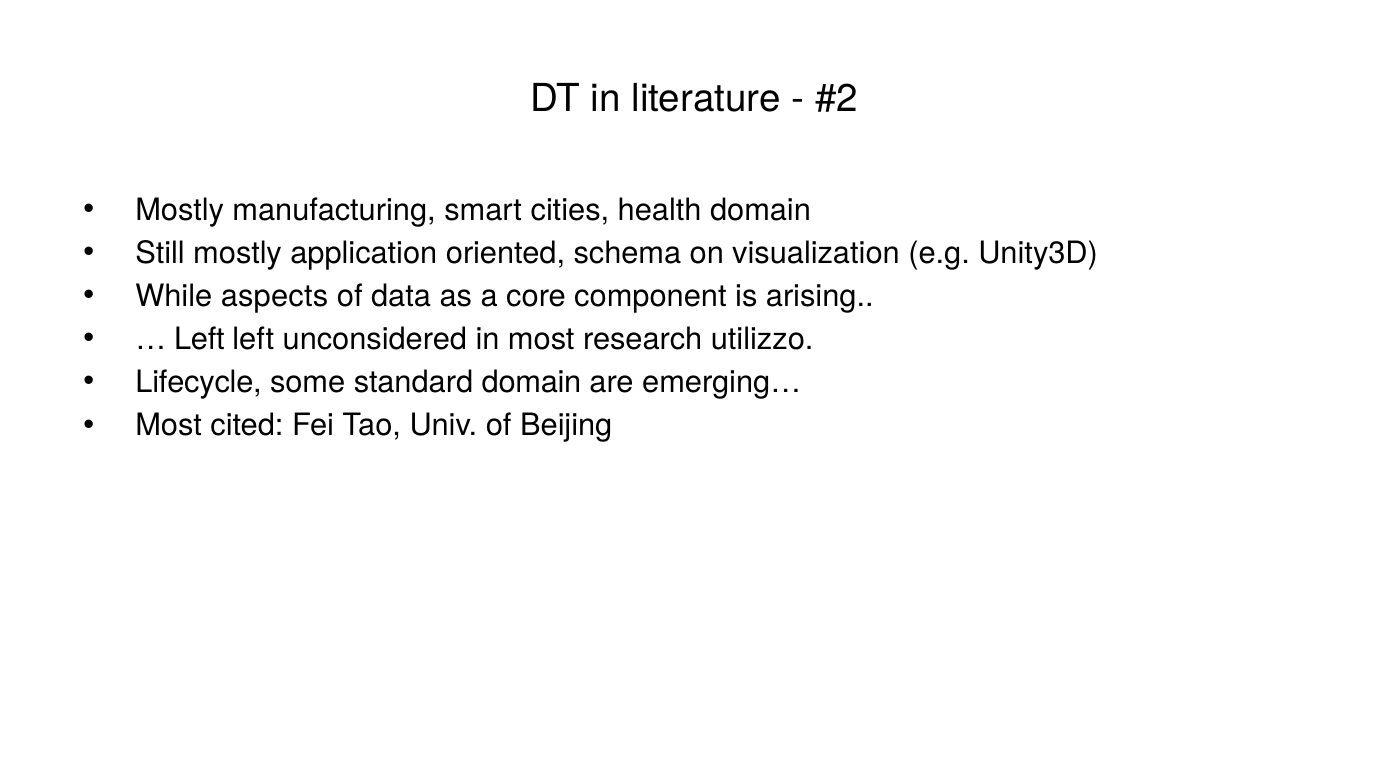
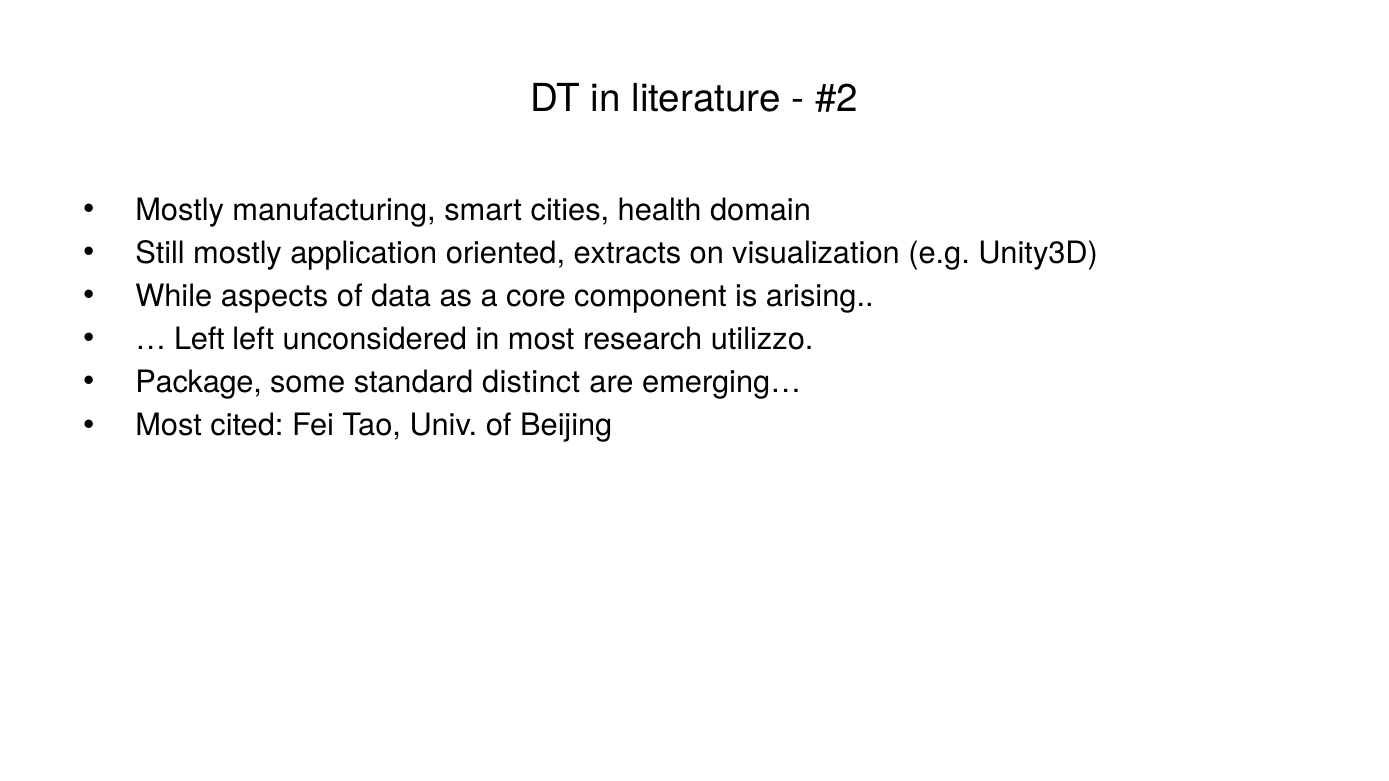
schema: schema -> extracts
Lifecycle: Lifecycle -> Package
standard domain: domain -> distinct
